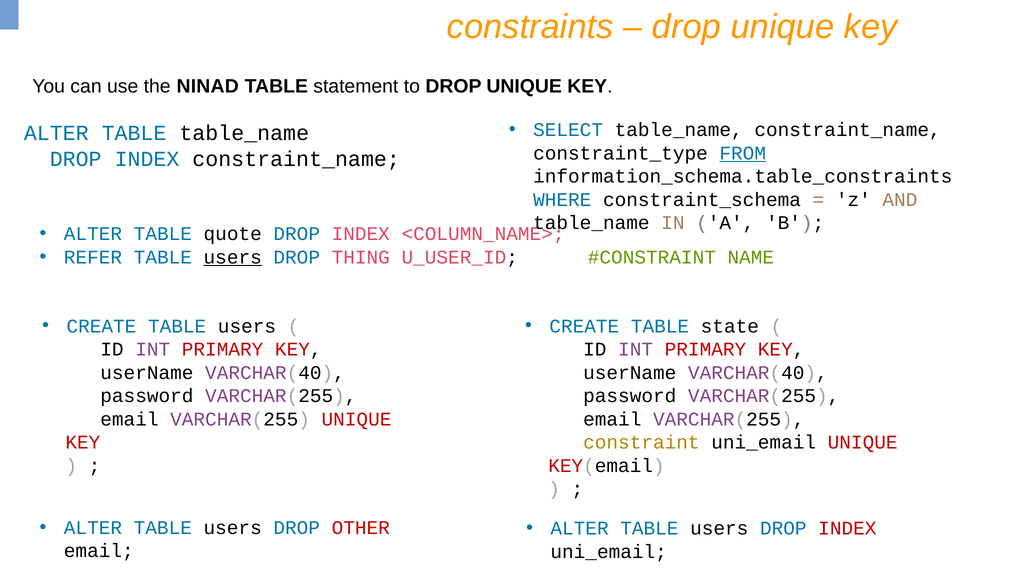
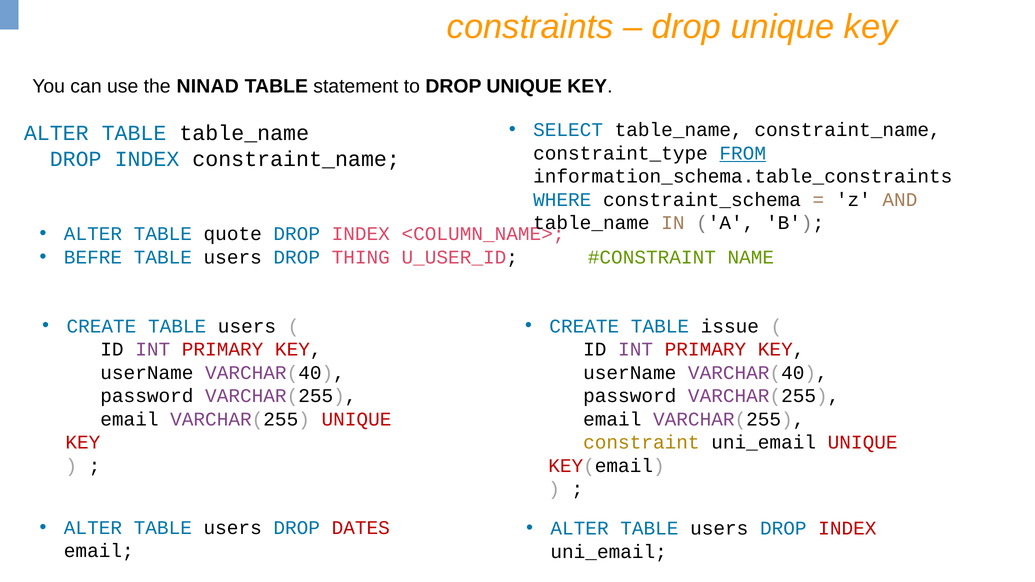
REFER: REFER -> BEFRE
users at (233, 257) underline: present -> none
state: state -> issue
OTHER: OTHER -> DATES
